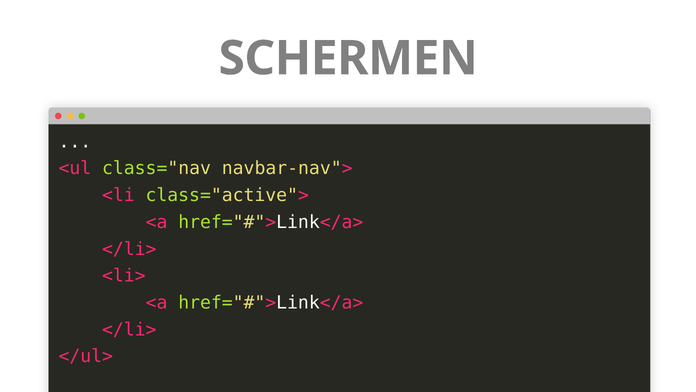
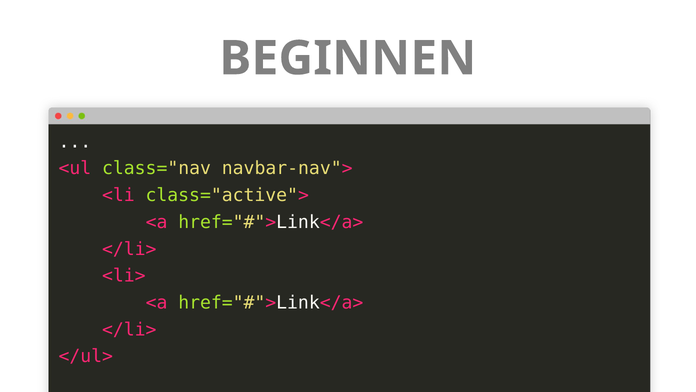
SCHERMEN: SCHERMEN -> BEGINNEN
